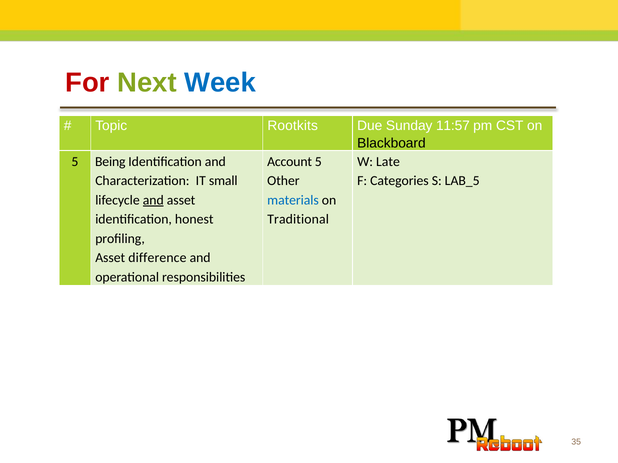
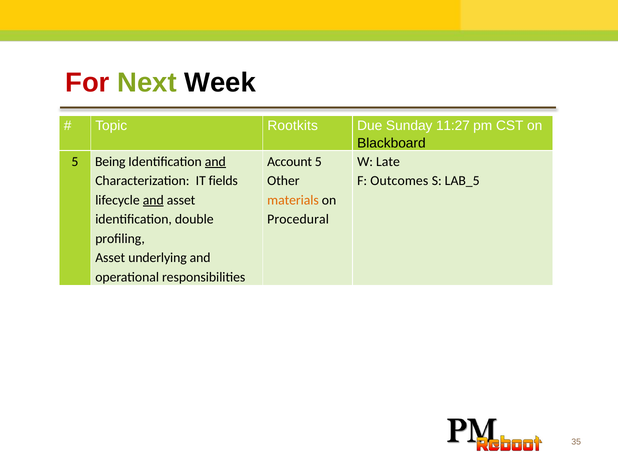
Week colour: blue -> black
11:57: 11:57 -> 11:27
and at (215, 162) underline: none -> present
small: small -> fields
Categories: Categories -> Outcomes
materials colour: blue -> orange
honest: honest -> double
Traditional: Traditional -> Procedural
difference: difference -> underlying
